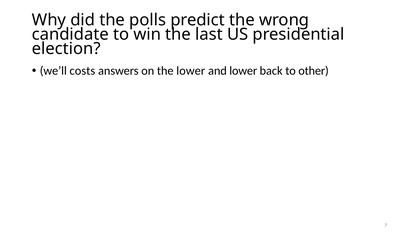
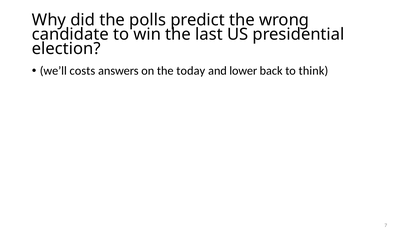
the lower: lower -> today
other: other -> think
